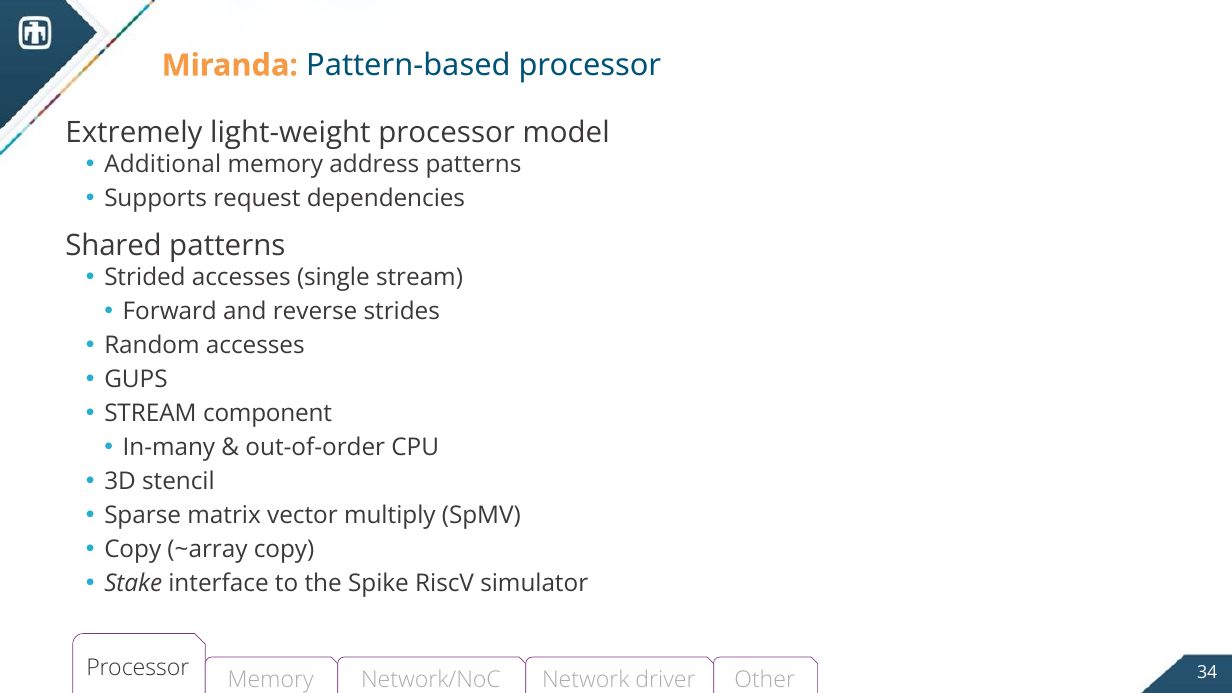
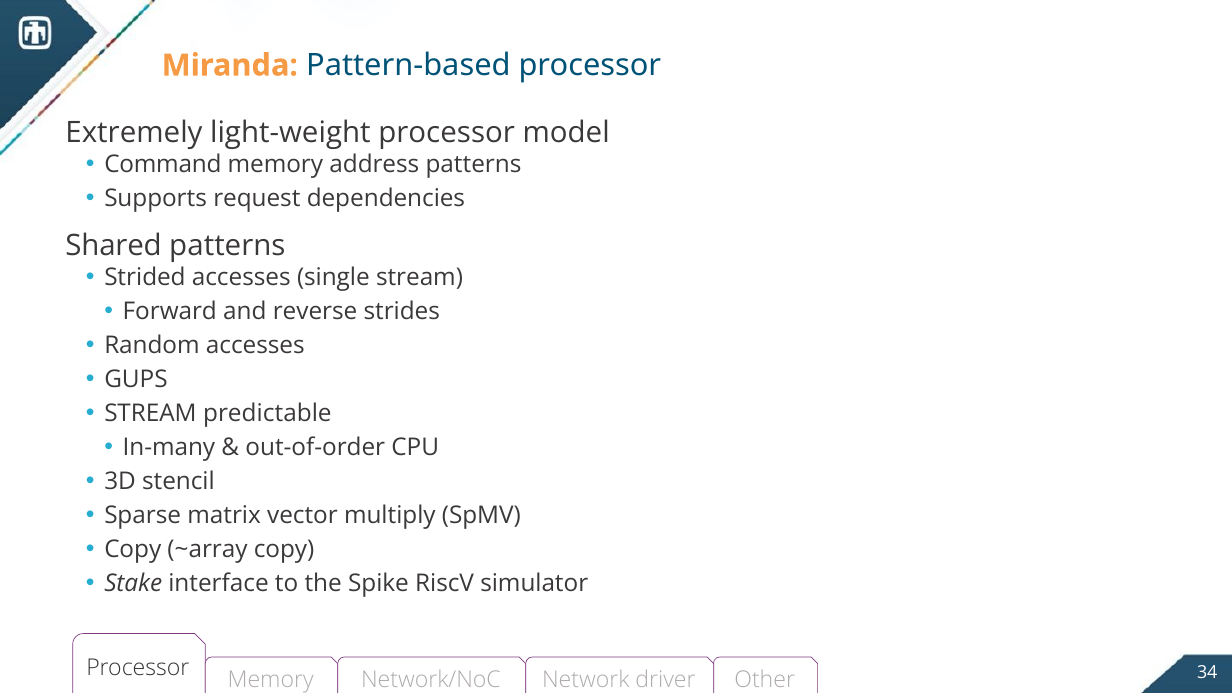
Additional: Additional -> Command
component: component -> predictable
